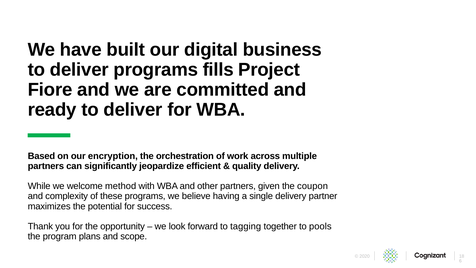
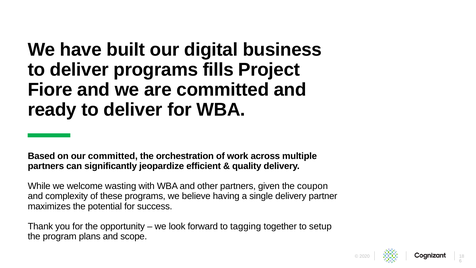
our encryption: encryption -> committed
method: method -> wasting
pools: pools -> setup
